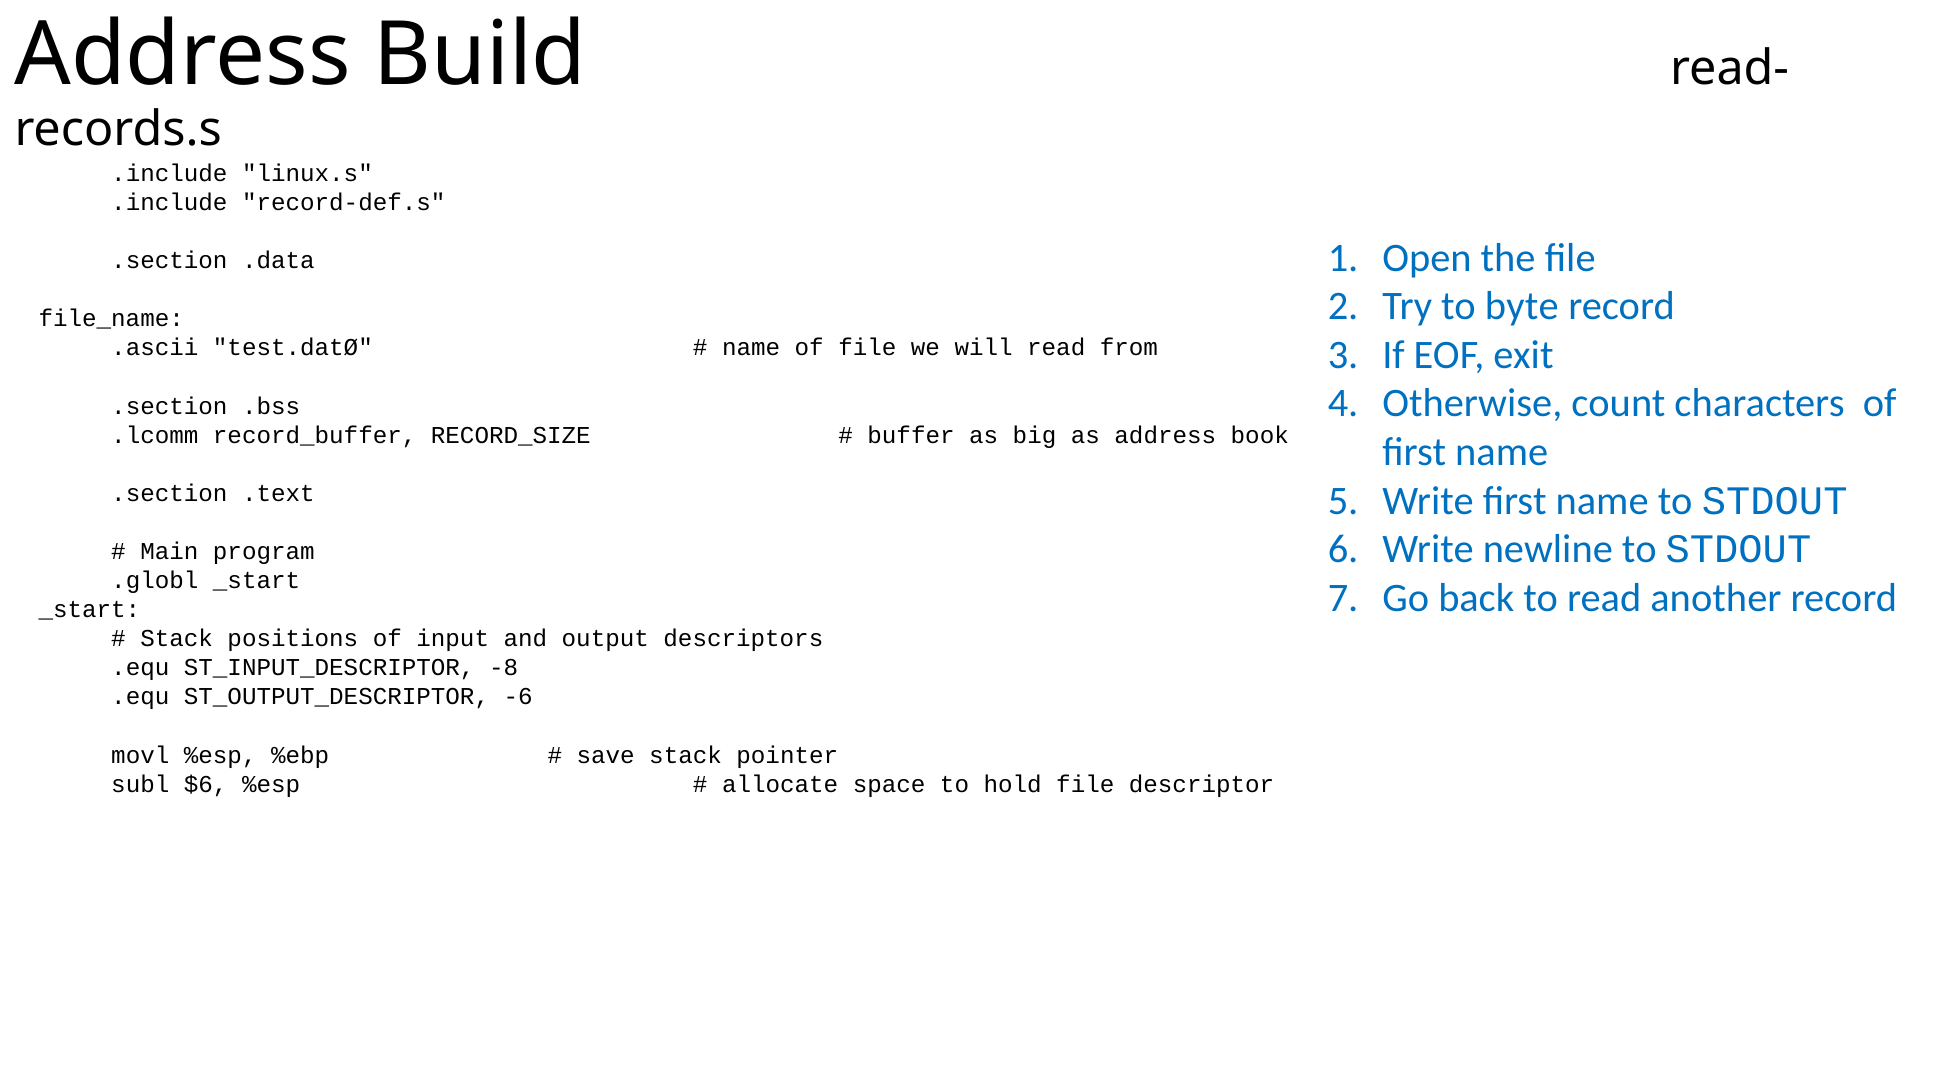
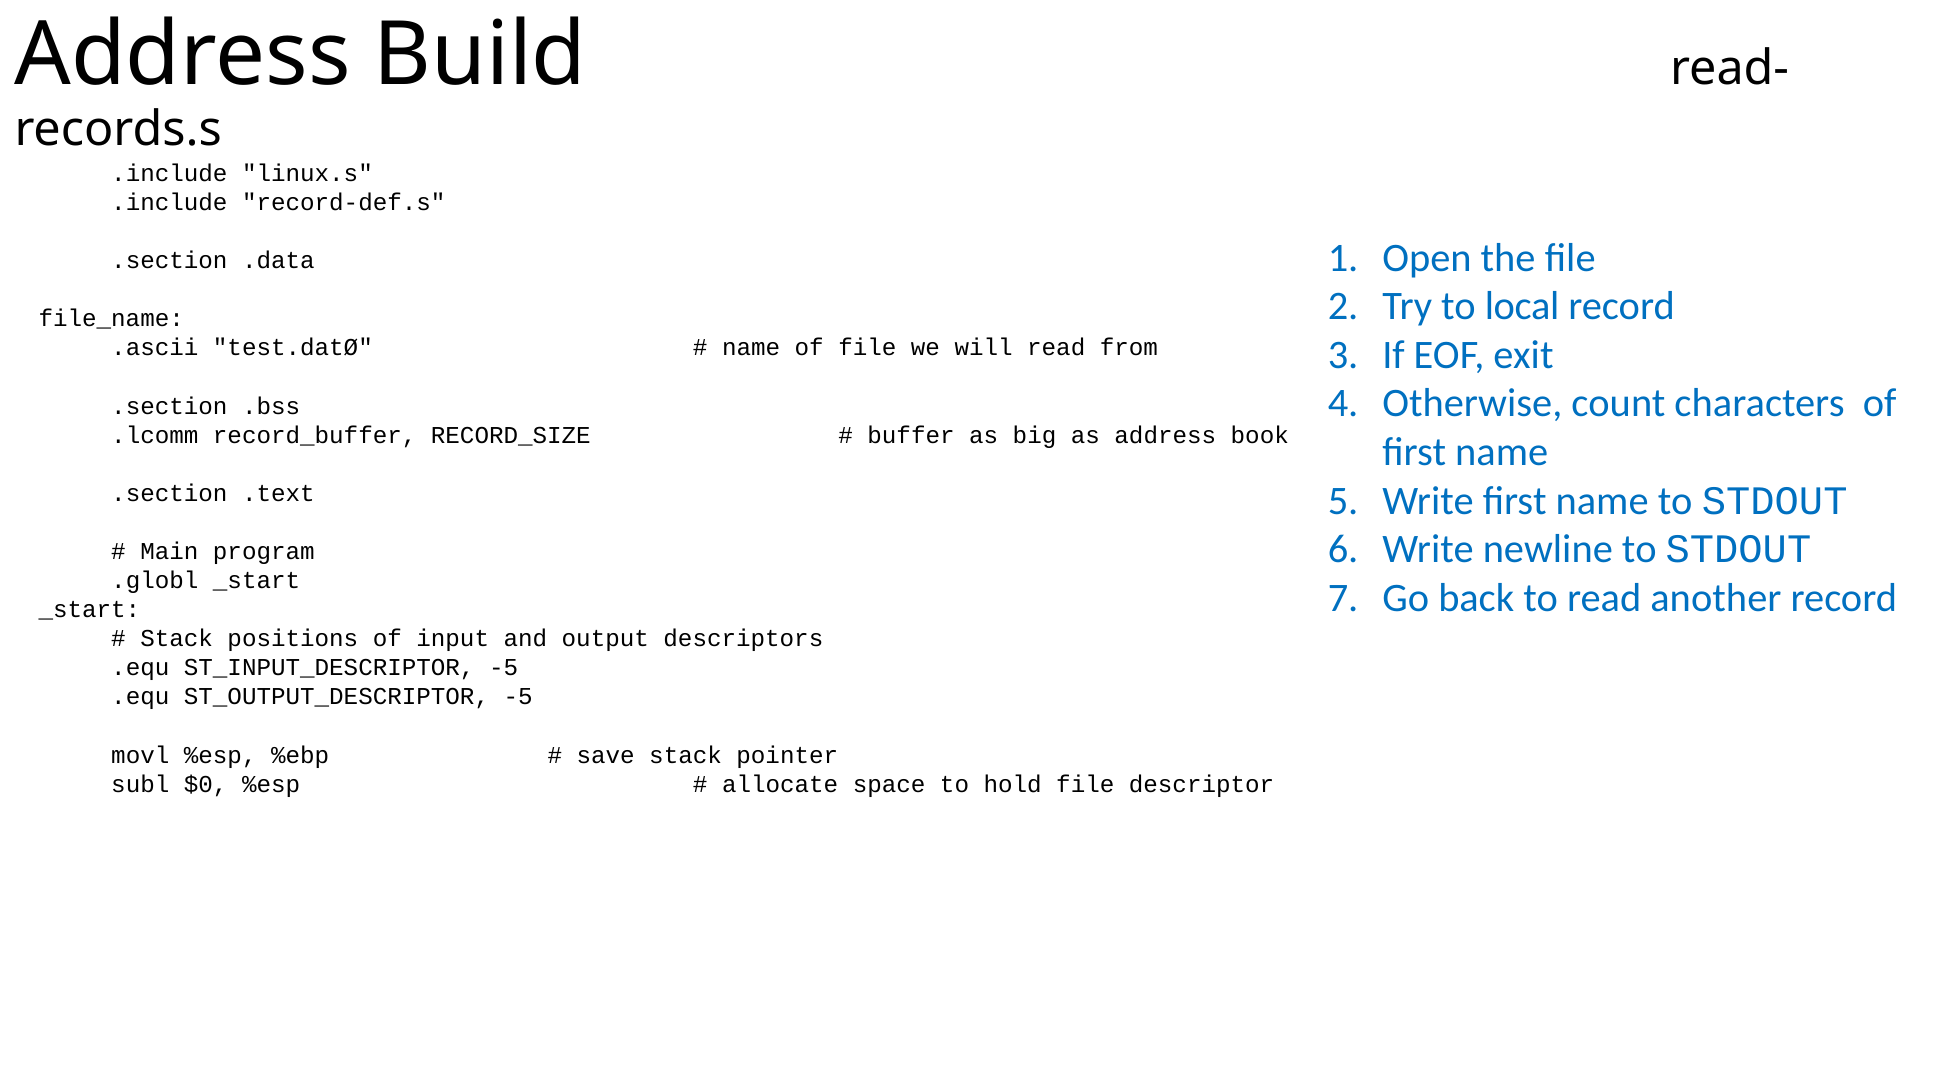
byte: byte -> local
ST_INPUT_DESCRIPTOR -8: -8 -> -5
ST_OUTPUT_DESCRIPTOR -6: -6 -> -5
$6: $6 -> $0
